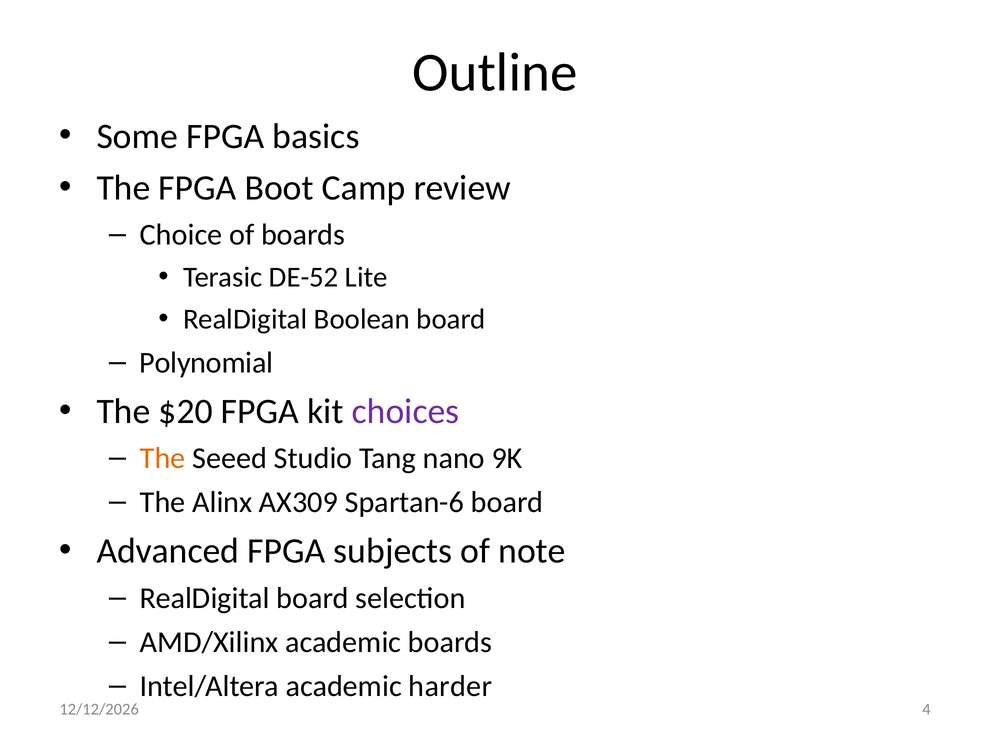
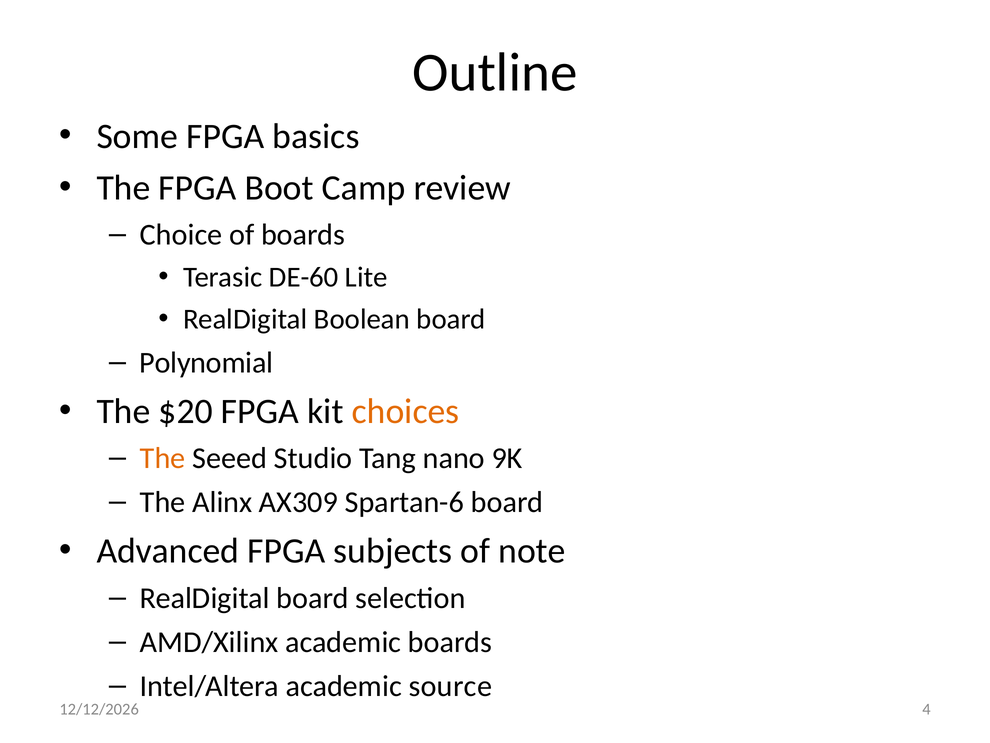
DE-52: DE-52 -> DE-60
choices colour: purple -> orange
harder: harder -> source
